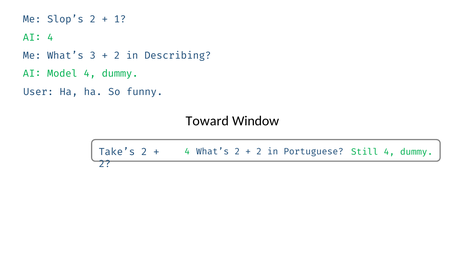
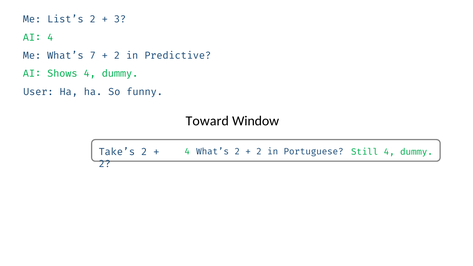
Slop’s: Slop’s -> List’s
1: 1 -> 3
3: 3 -> 7
Describing: Describing -> Predictive
Model: Model -> Shows
